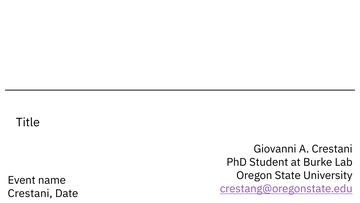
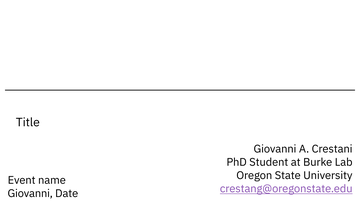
Crestani at (30, 193): Crestani -> Giovanni
